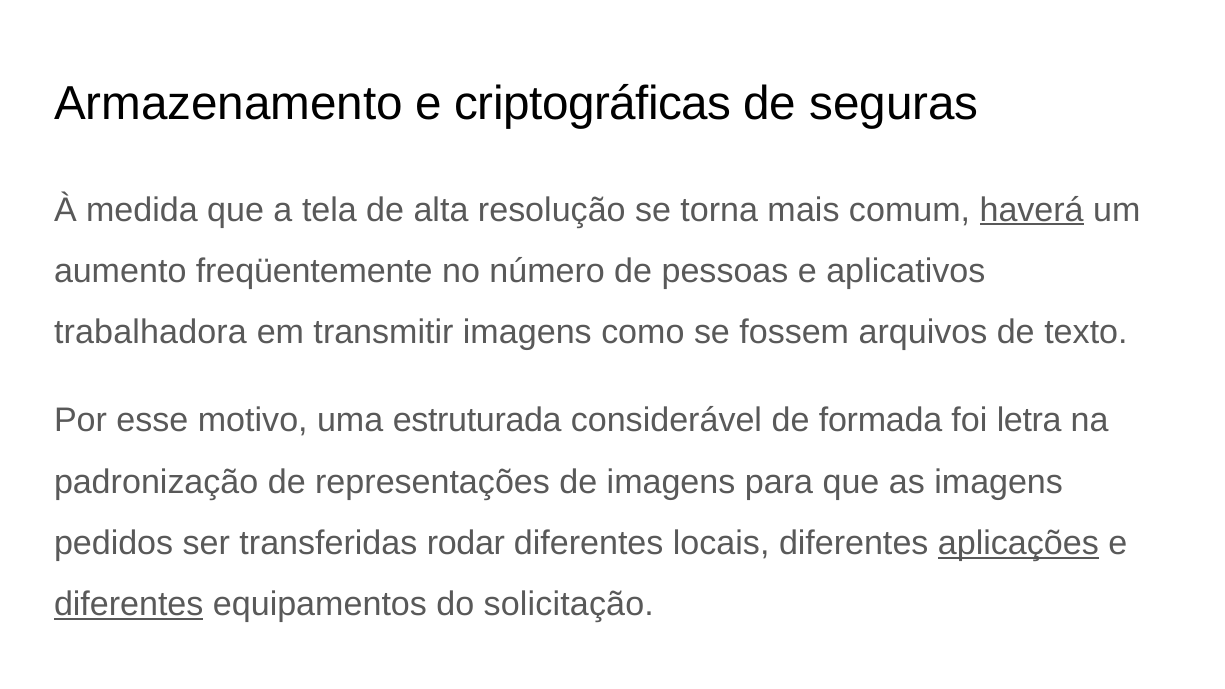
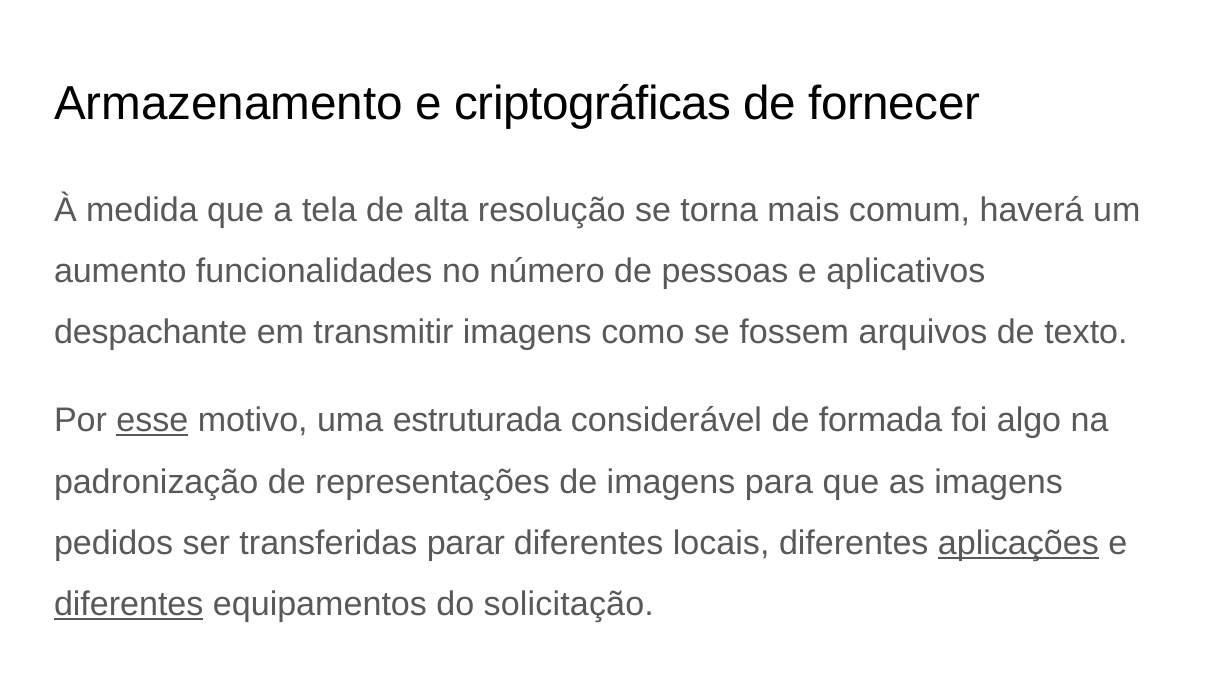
seguras: seguras -> fornecer
haverá underline: present -> none
freqüentemente: freqüentemente -> funcionalidades
trabalhadora: trabalhadora -> despachante
esse underline: none -> present
letra: letra -> algo
rodar: rodar -> parar
